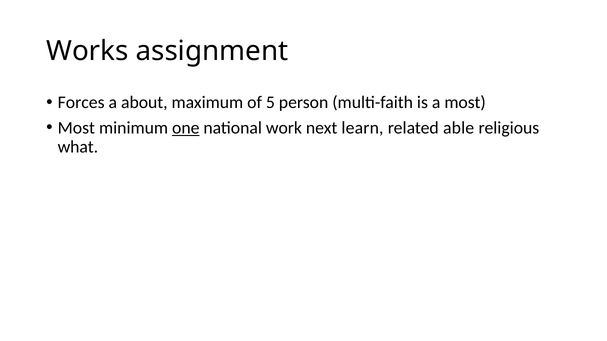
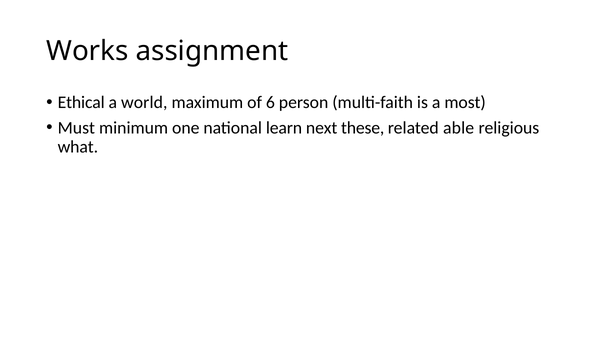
Forces: Forces -> Ethical
about: about -> world
5: 5 -> 6
Most at (76, 128): Most -> Must
one underline: present -> none
work: work -> learn
learn: learn -> these
